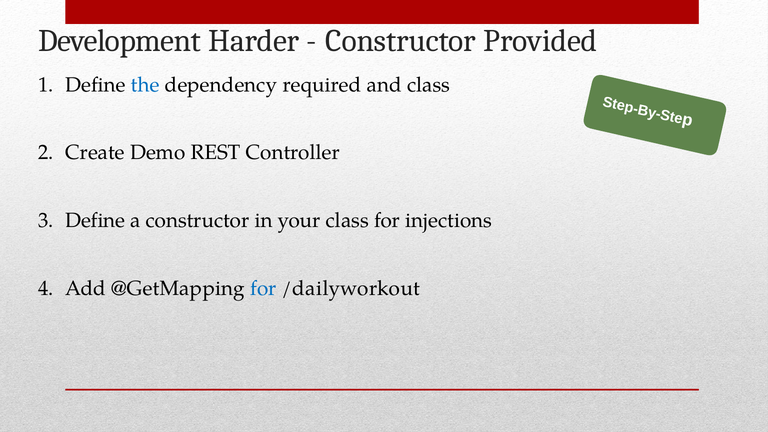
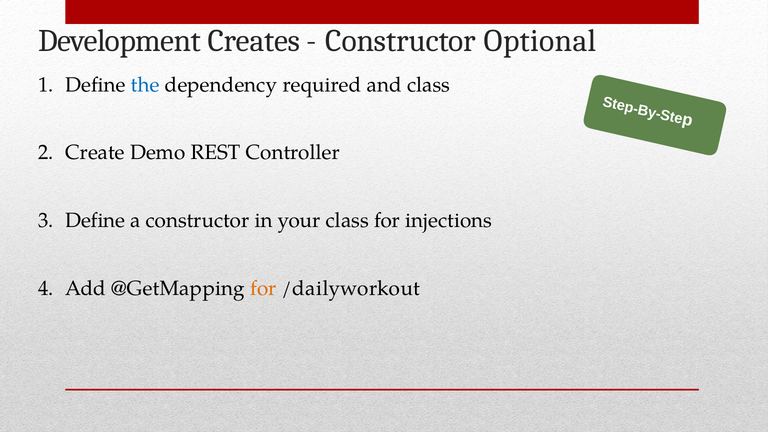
Harder: Harder -> Creates
Provided: Provided -> Optional
for at (264, 288) colour: blue -> orange
